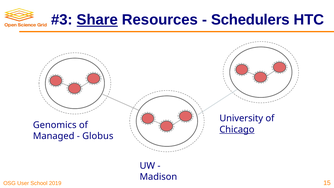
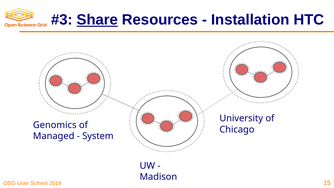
Schedulers: Schedulers -> Installation
Chicago underline: present -> none
Globus: Globus -> System
